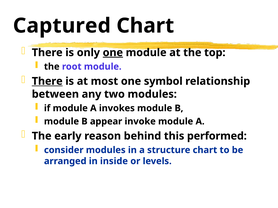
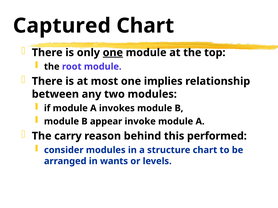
There at (47, 81) underline: present -> none
symbol: symbol -> implies
early: early -> carry
inside: inside -> wants
